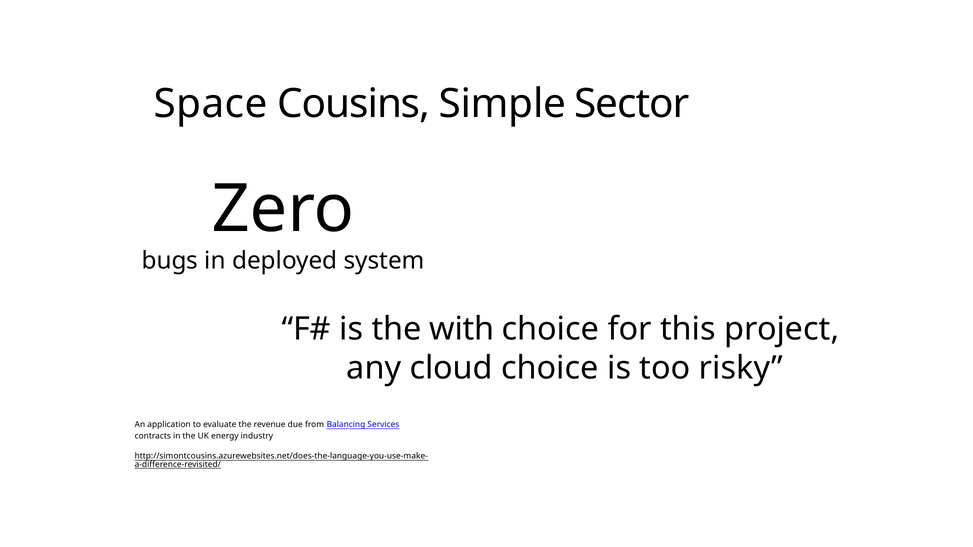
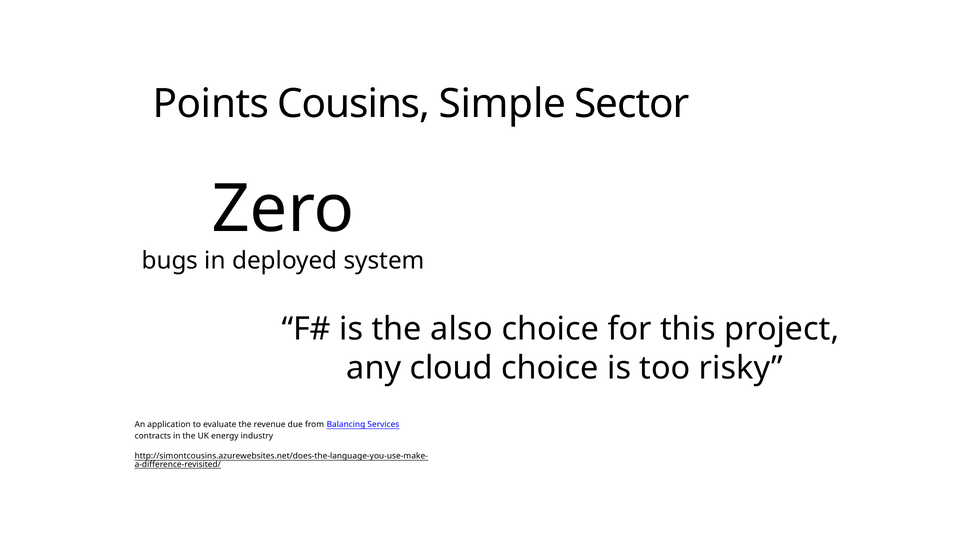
Space: Space -> Points
with: with -> also
